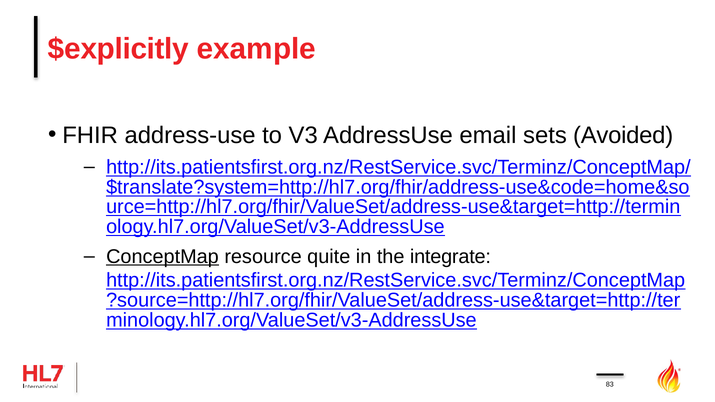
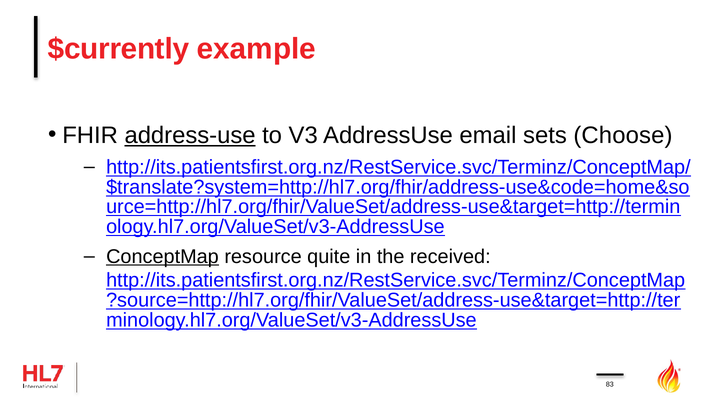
$explicitly: $explicitly -> $currently
address-use underline: none -> present
Avoided: Avoided -> Choose
integrate: integrate -> received
